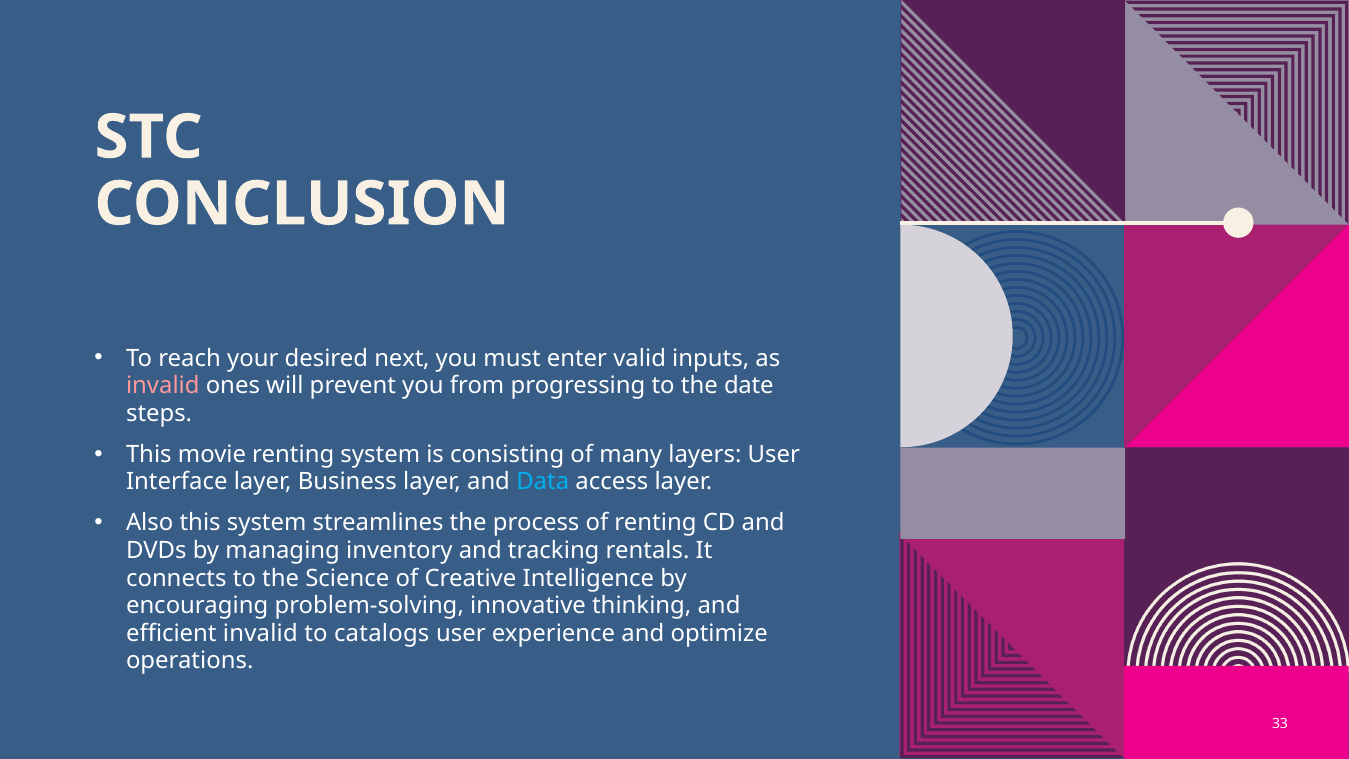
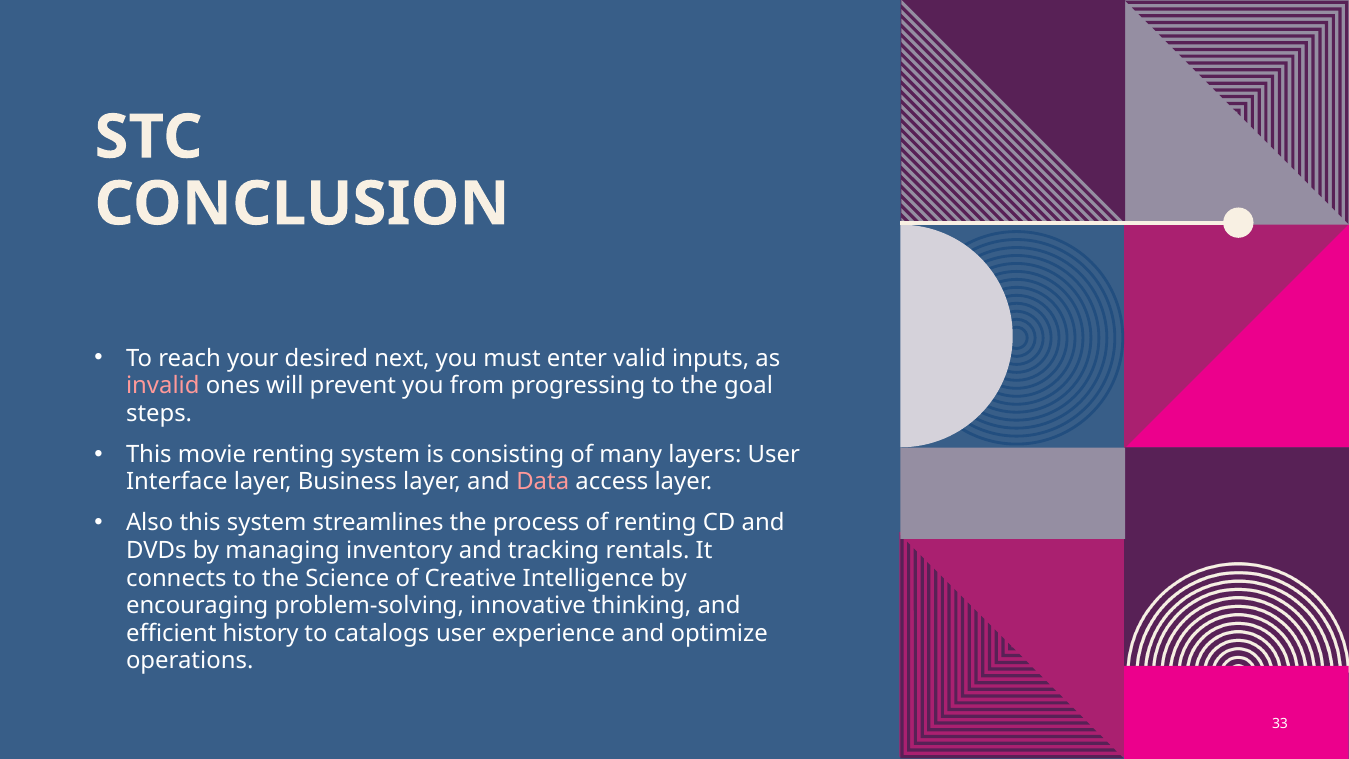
date: date -> goal
Data colour: light blue -> pink
efficient invalid: invalid -> history
